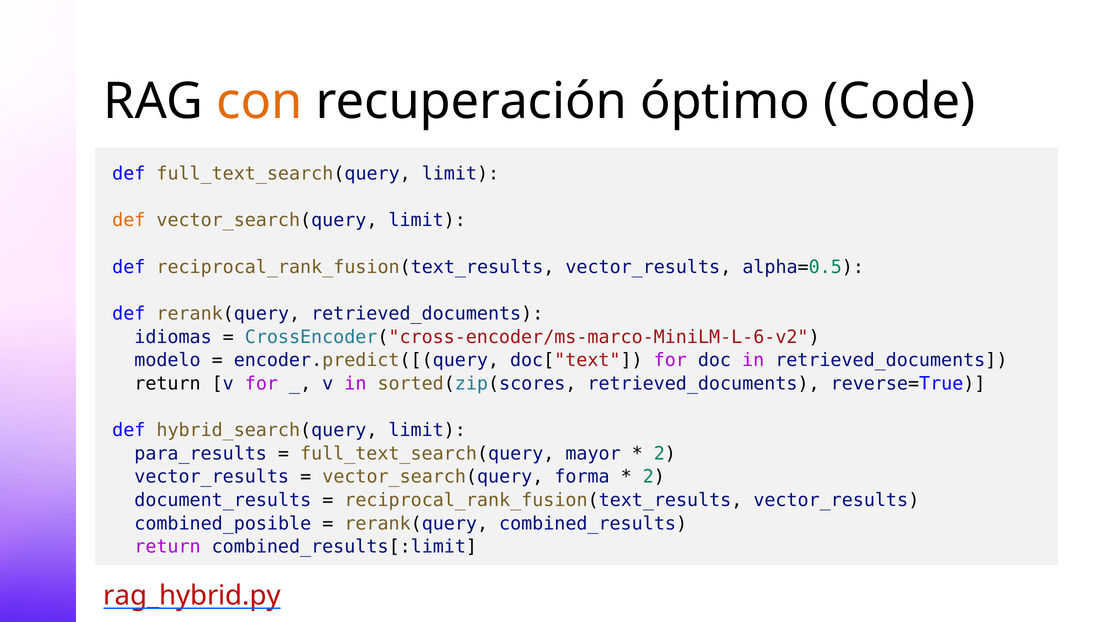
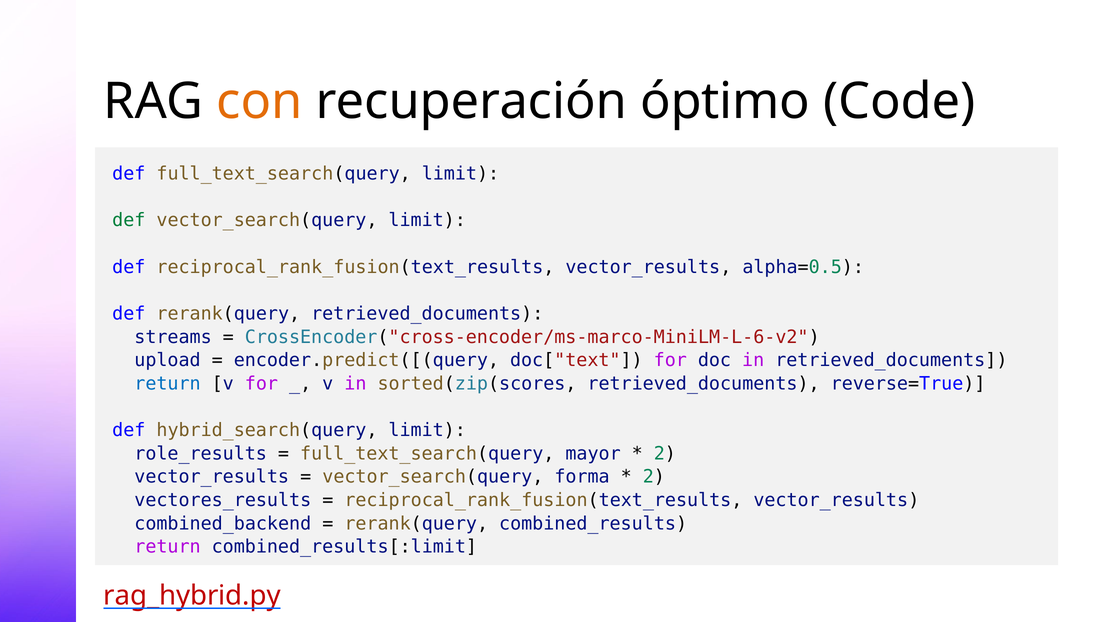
def at (129, 220) colour: orange -> green
idiomas: idiomas -> streams
modelo: modelo -> upload
return at (167, 383) colour: black -> blue
para_results: para_results -> role_results
document_results: document_results -> vectores_results
combined_posible: combined_posible -> combined_backend
